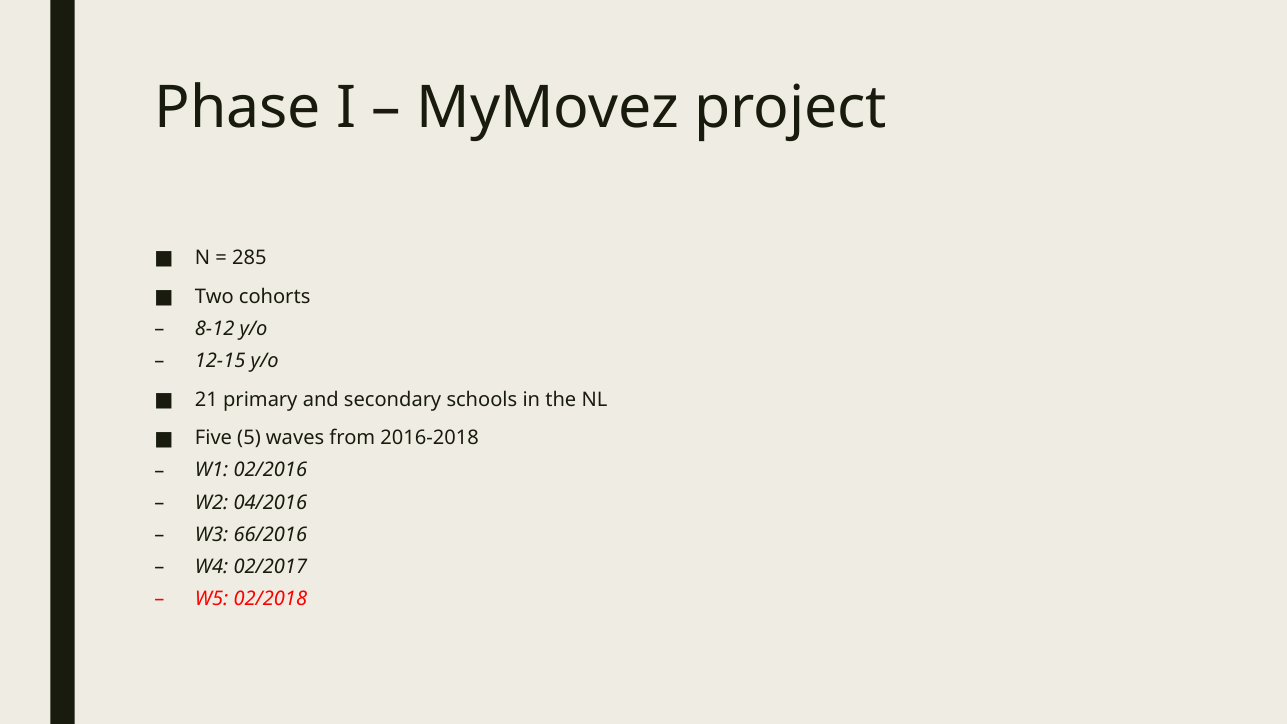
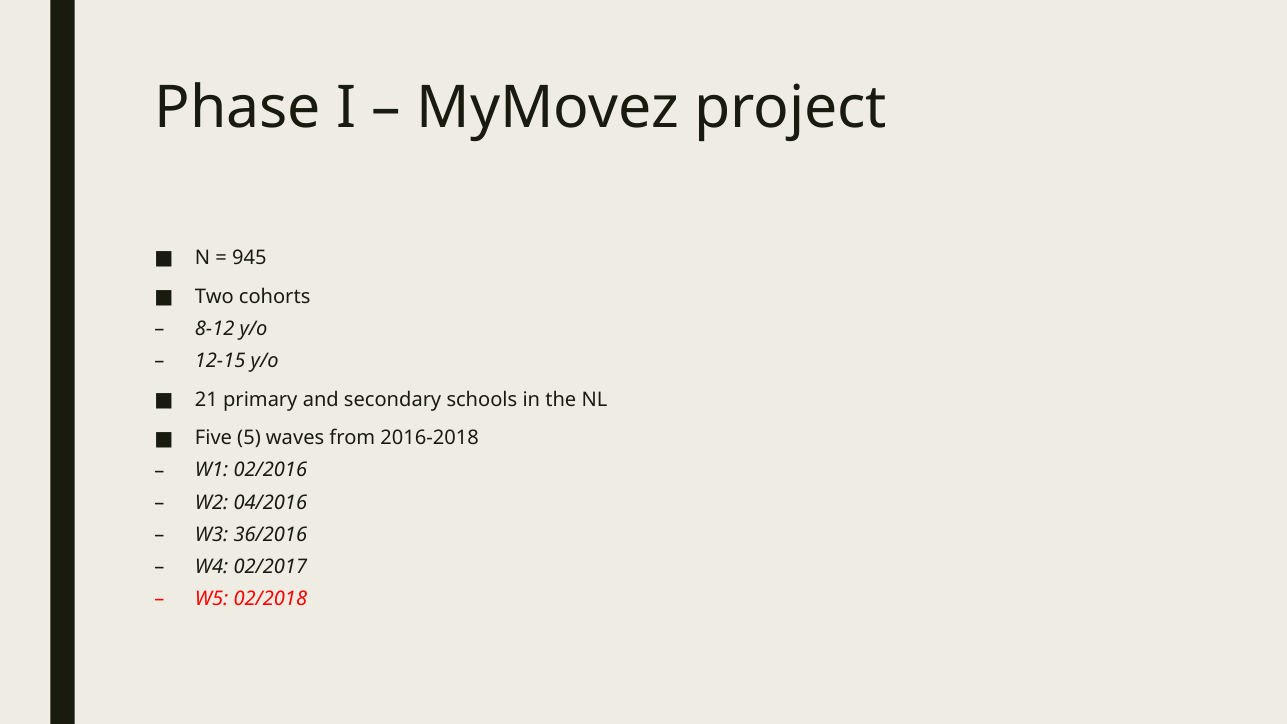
285: 285 -> 945
66/2016: 66/2016 -> 36/2016
